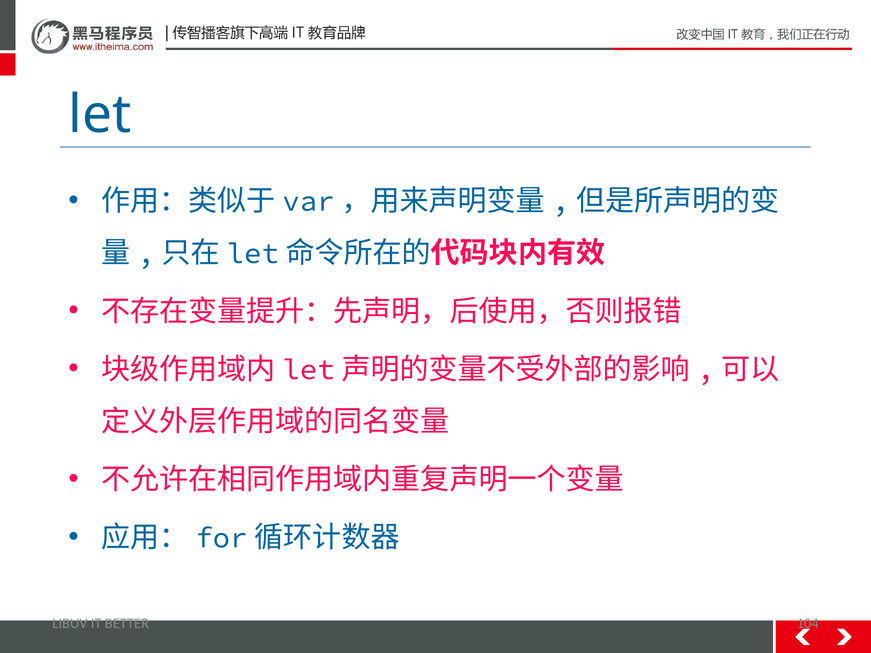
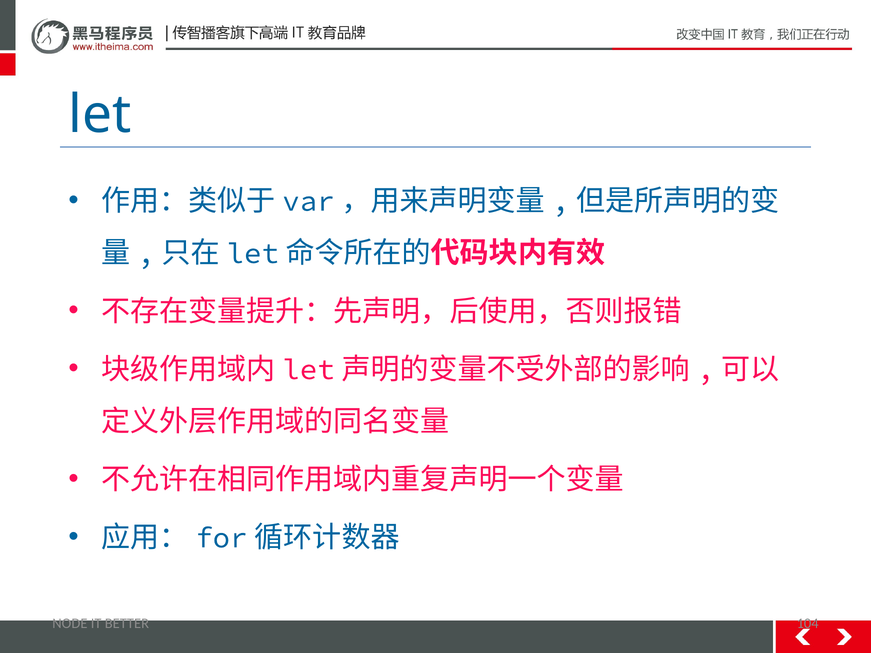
LIBUV: LIBUV -> NODE
